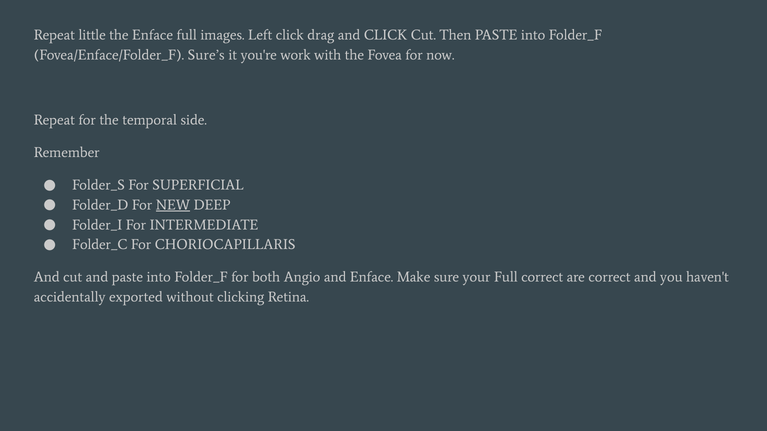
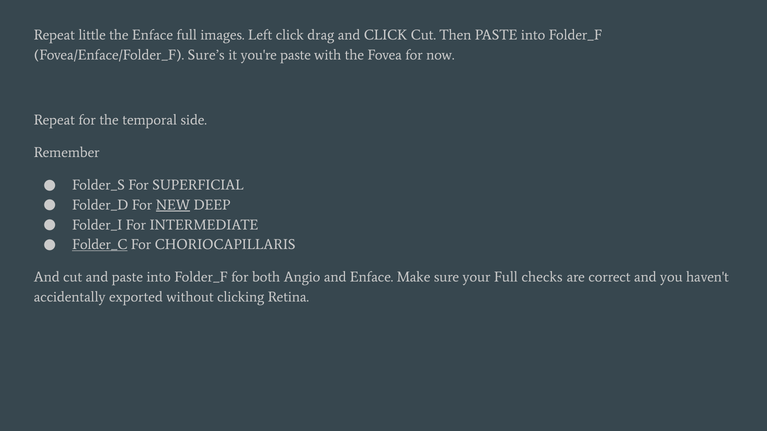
you're work: work -> paste
Folder_C underline: none -> present
Full correct: correct -> checks
